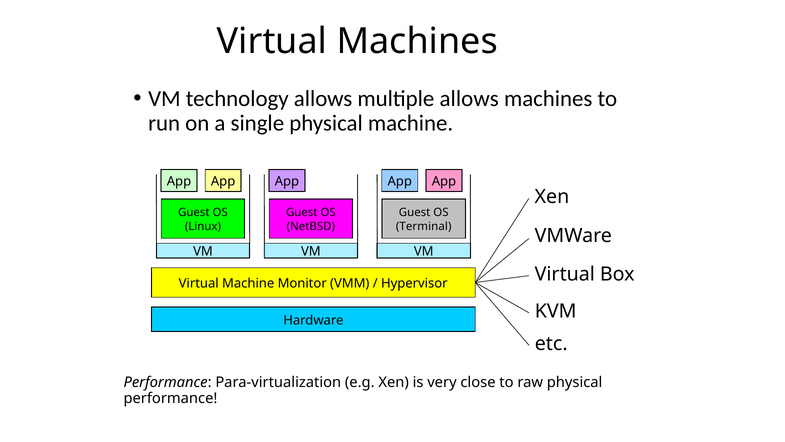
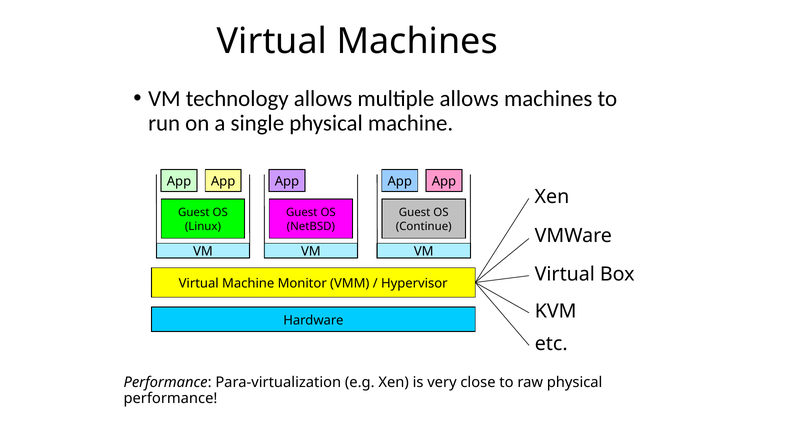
Terminal: Terminal -> Continue
